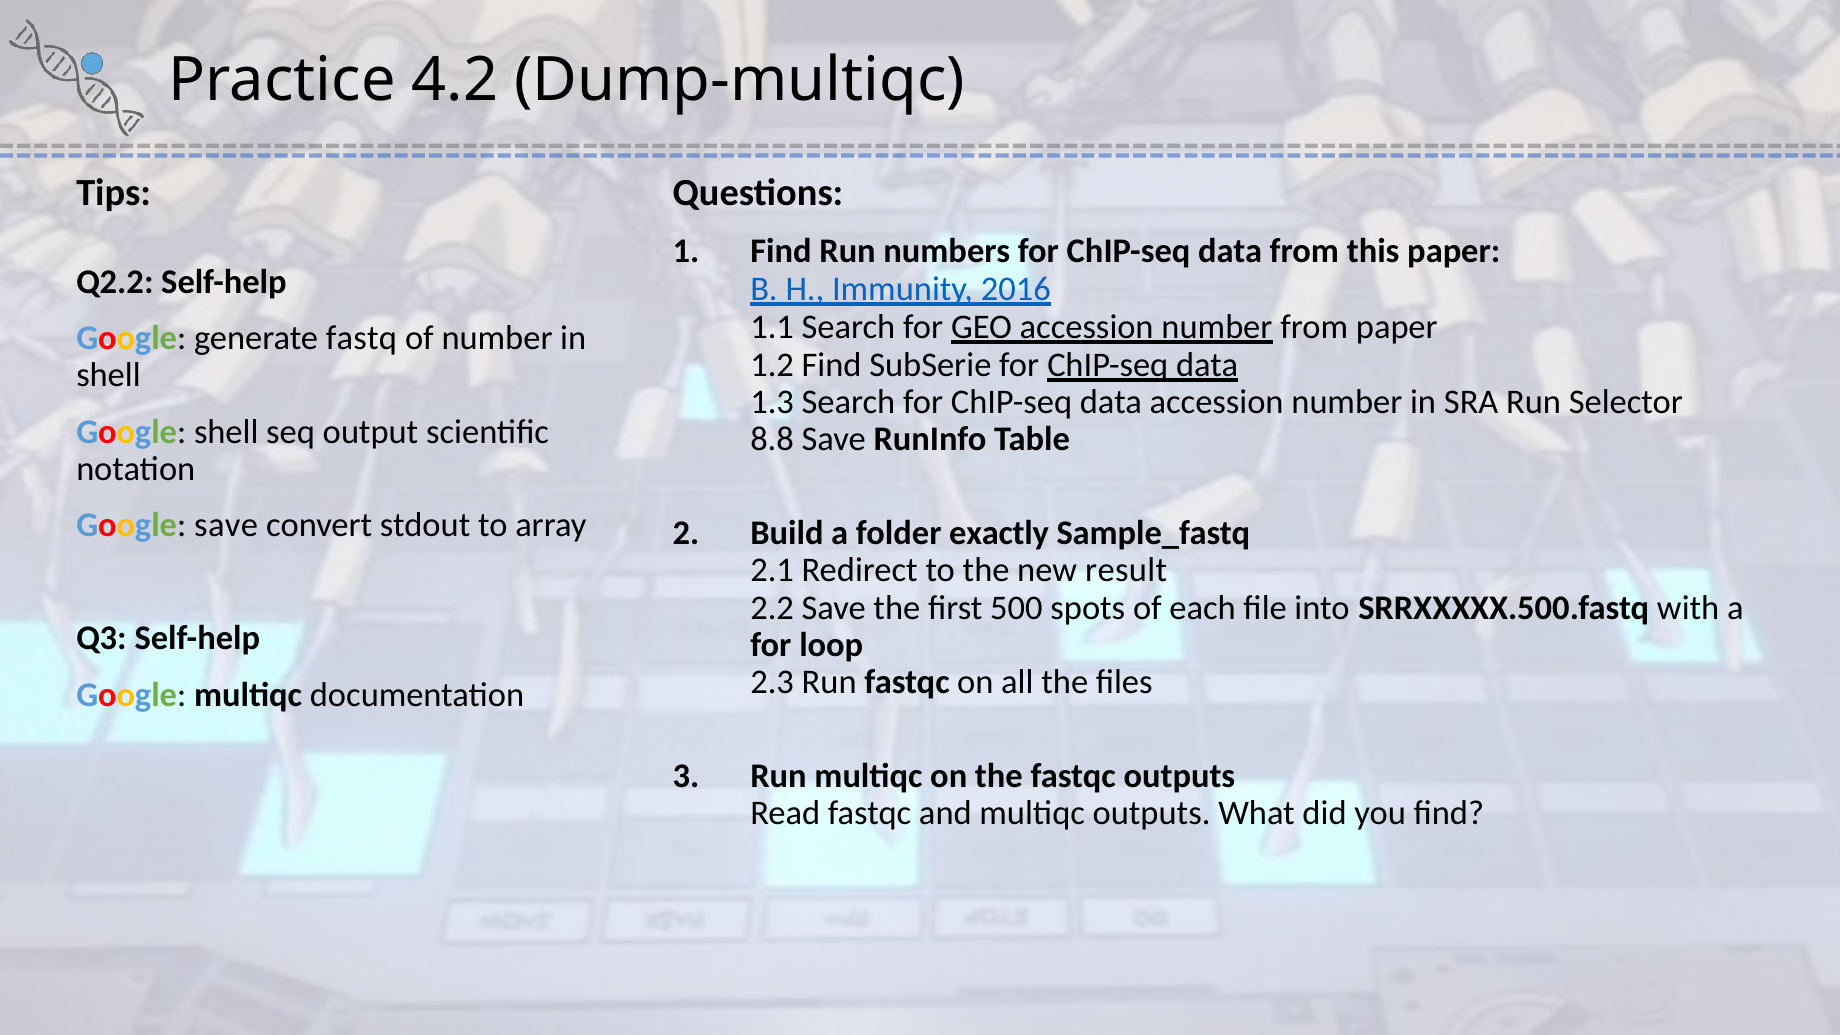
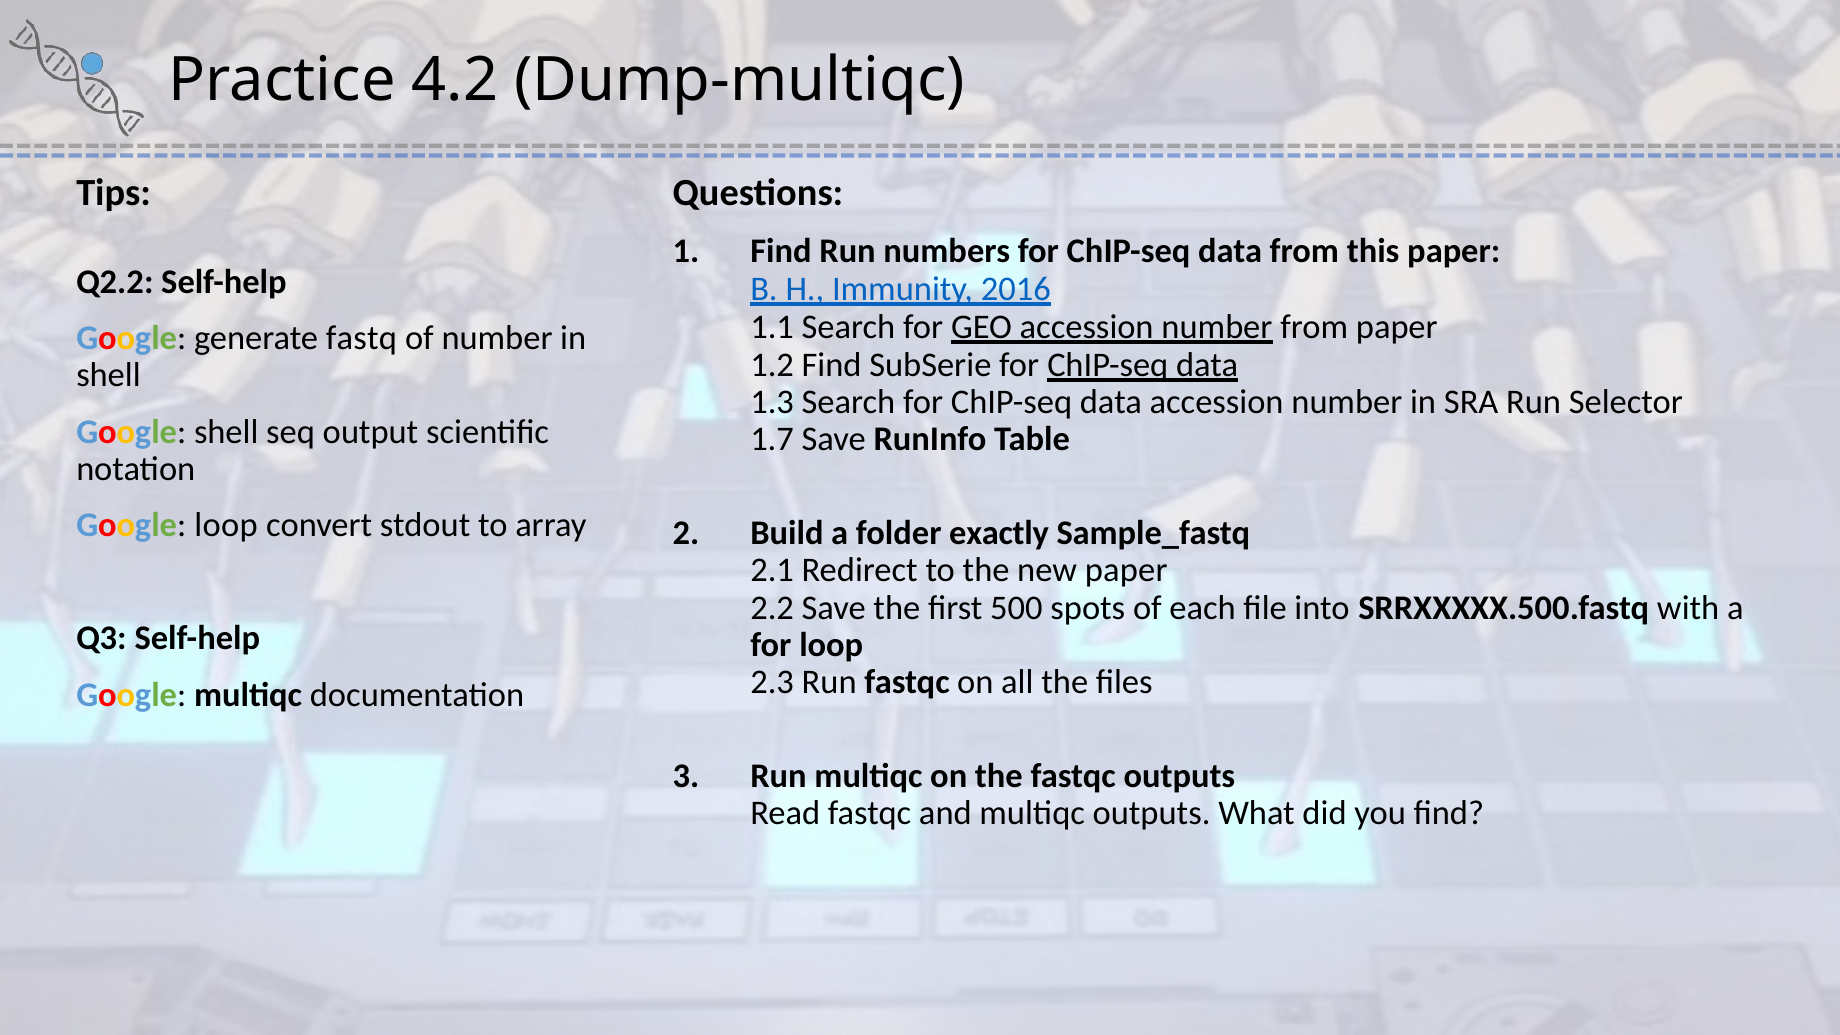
8.8: 8.8 -> 1.7
Google save: save -> loop
new result: result -> paper
